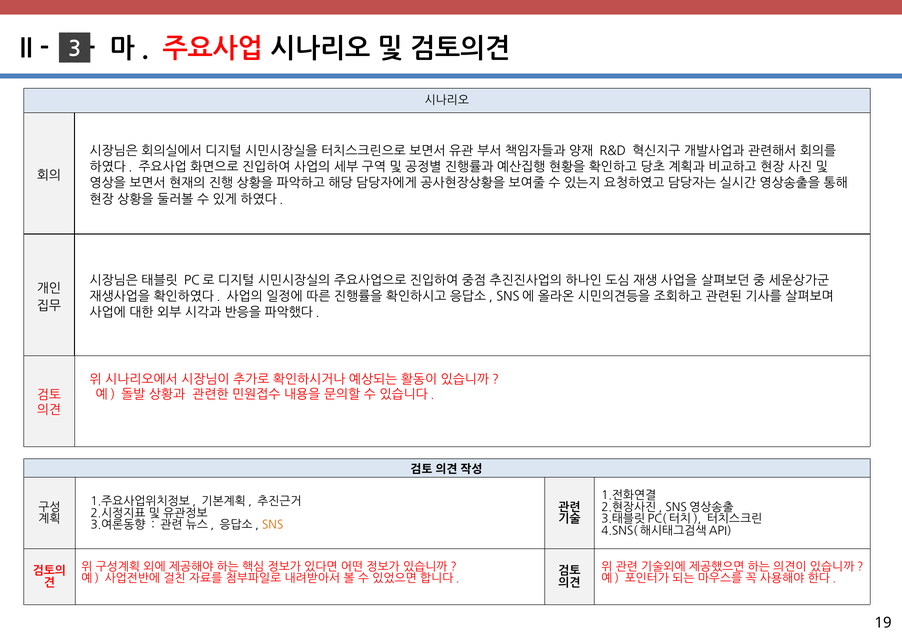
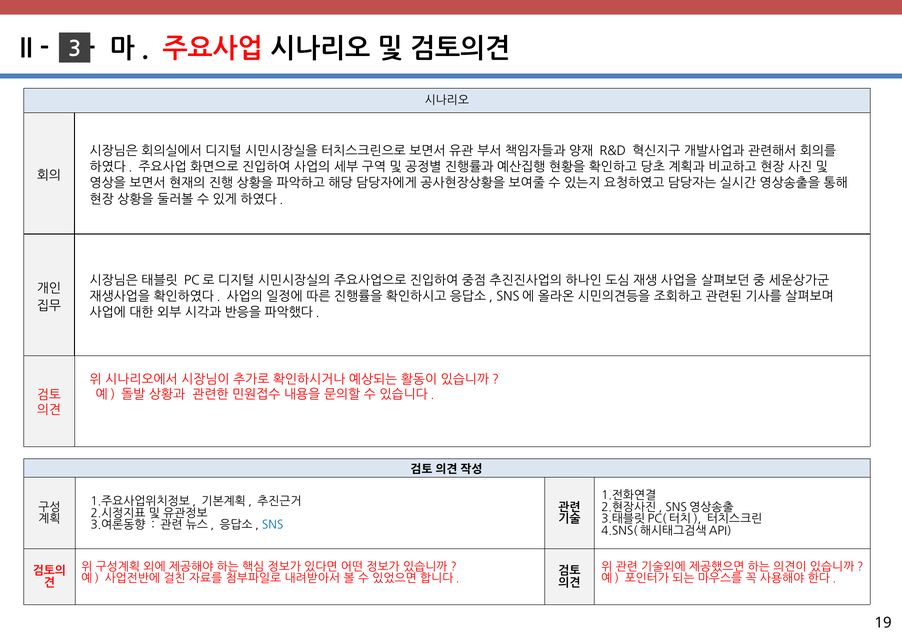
SNS colour: orange -> blue
